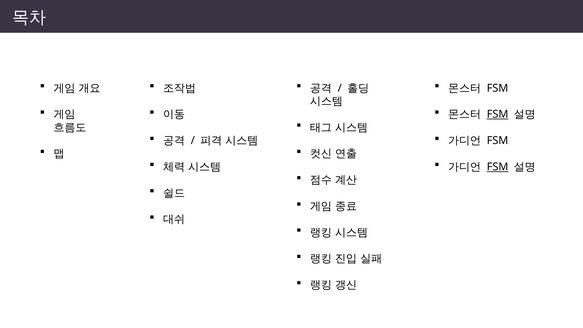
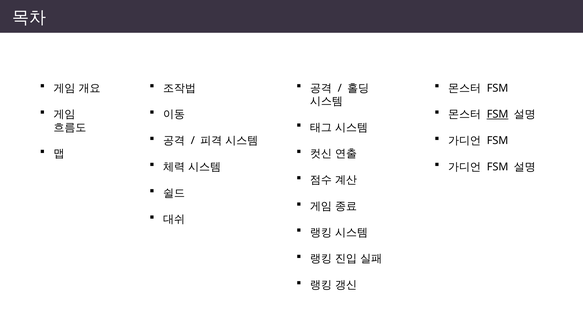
FSM at (498, 167) underline: present -> none
